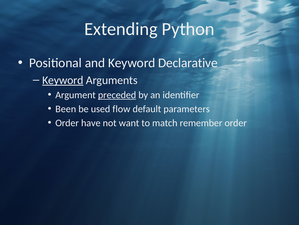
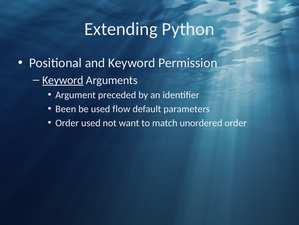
Declarative: Declarative -> Permission
preceded underline: present -> none
Order have: have -> used
remember: remember -> unordered
